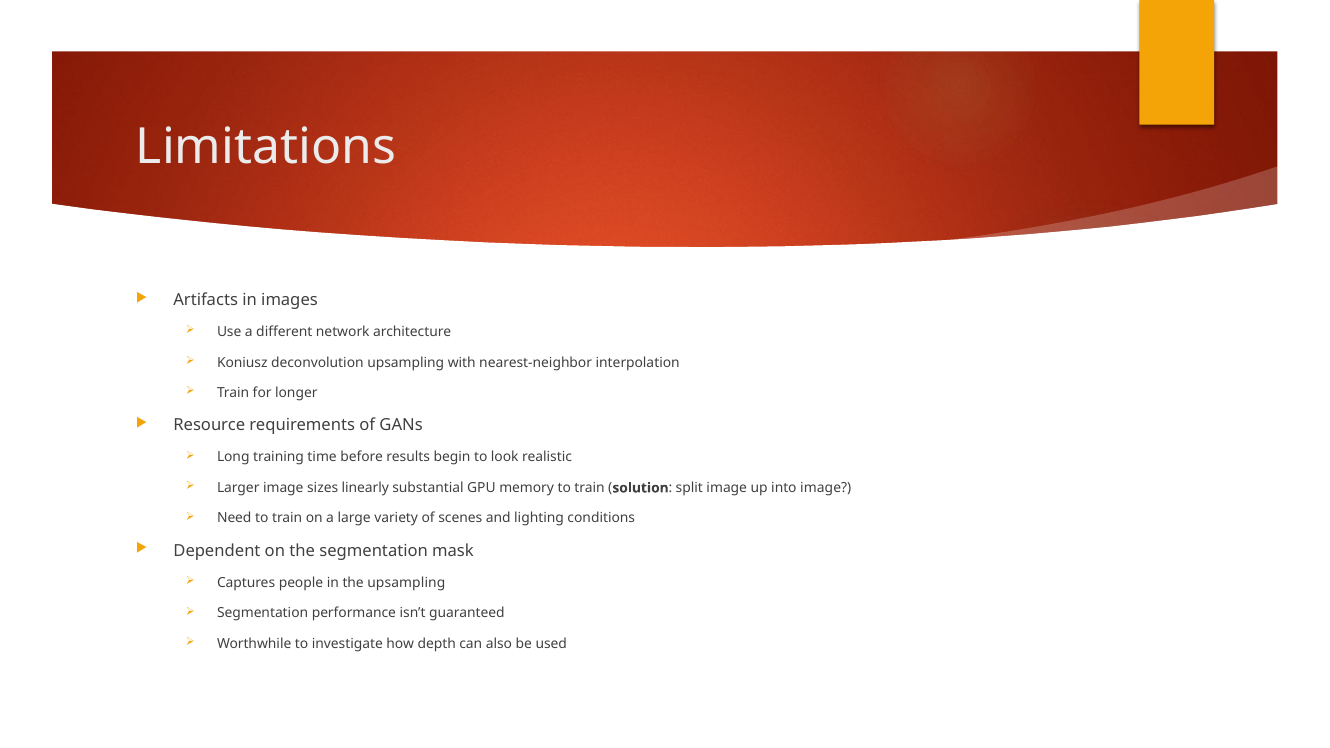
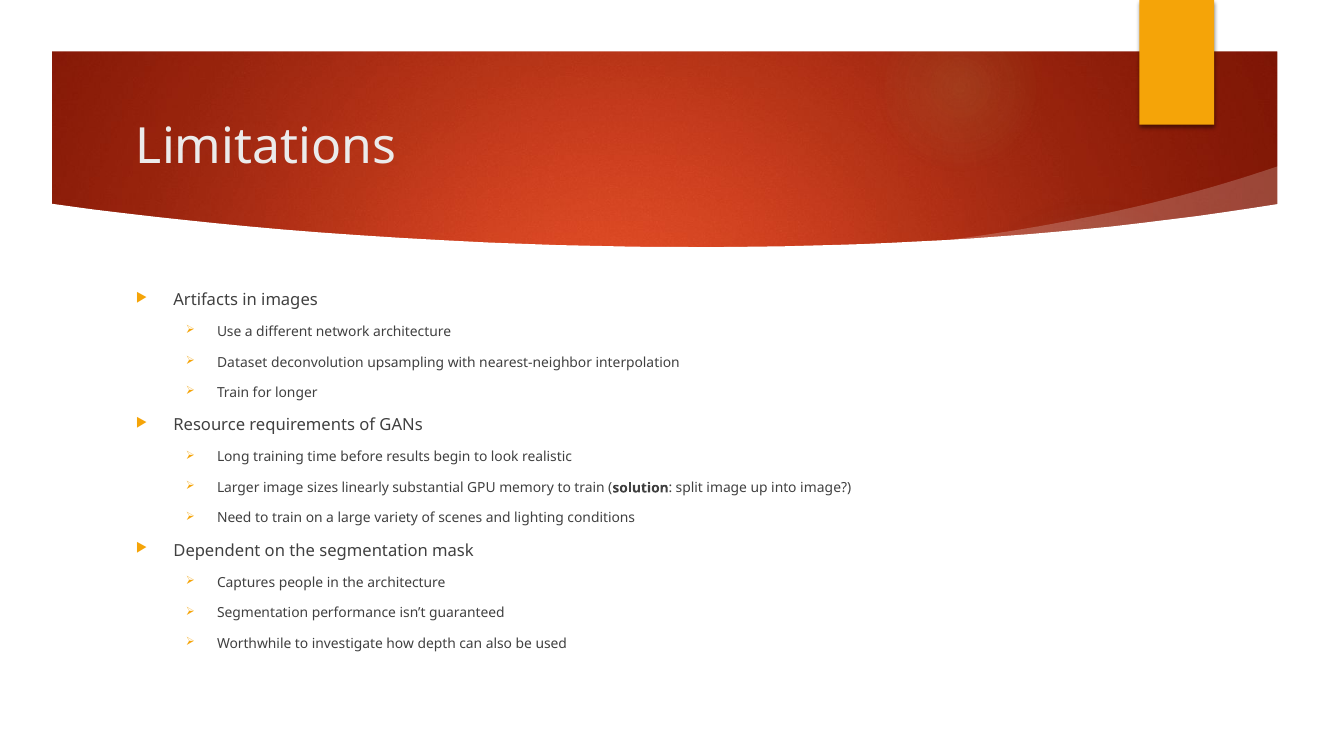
Koniusz: Koniusz -> Dataset
the upsampling: upsampling -> architecture
